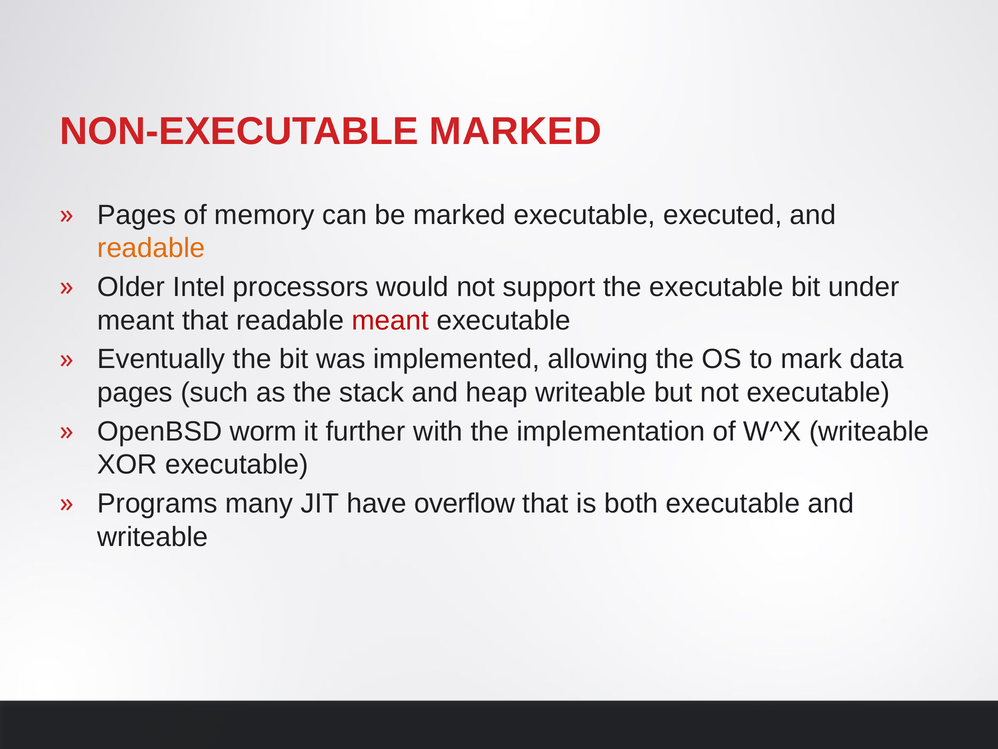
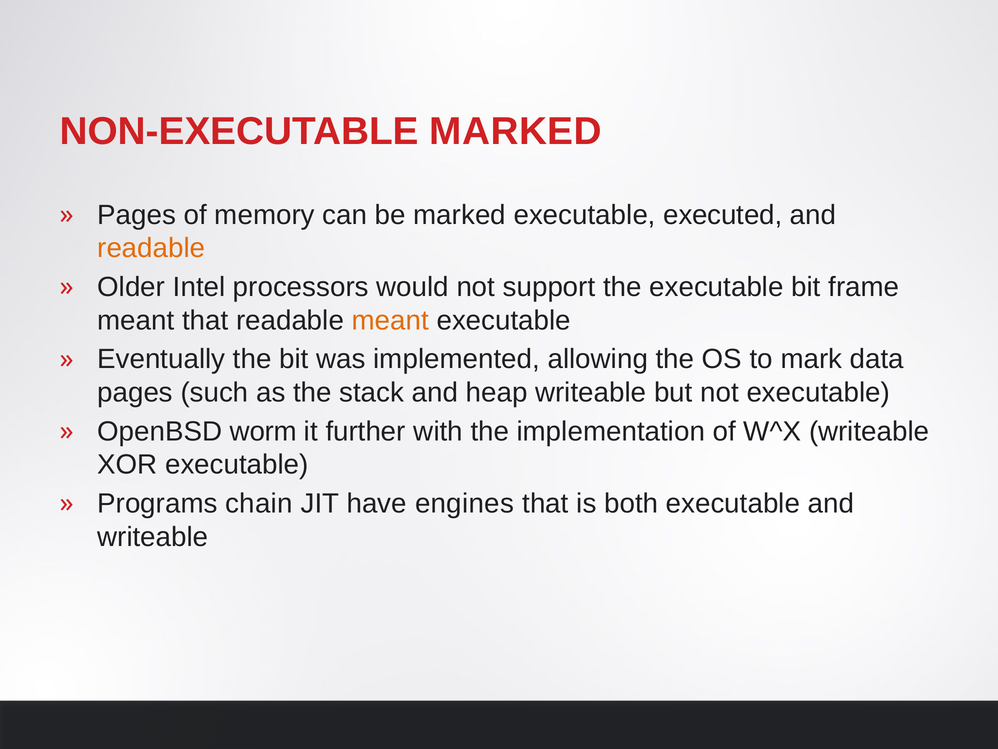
under: under -> frame
meant at (390, 320) colour: red -> orange
many: many -> chain
overflow: overflow -> engines
